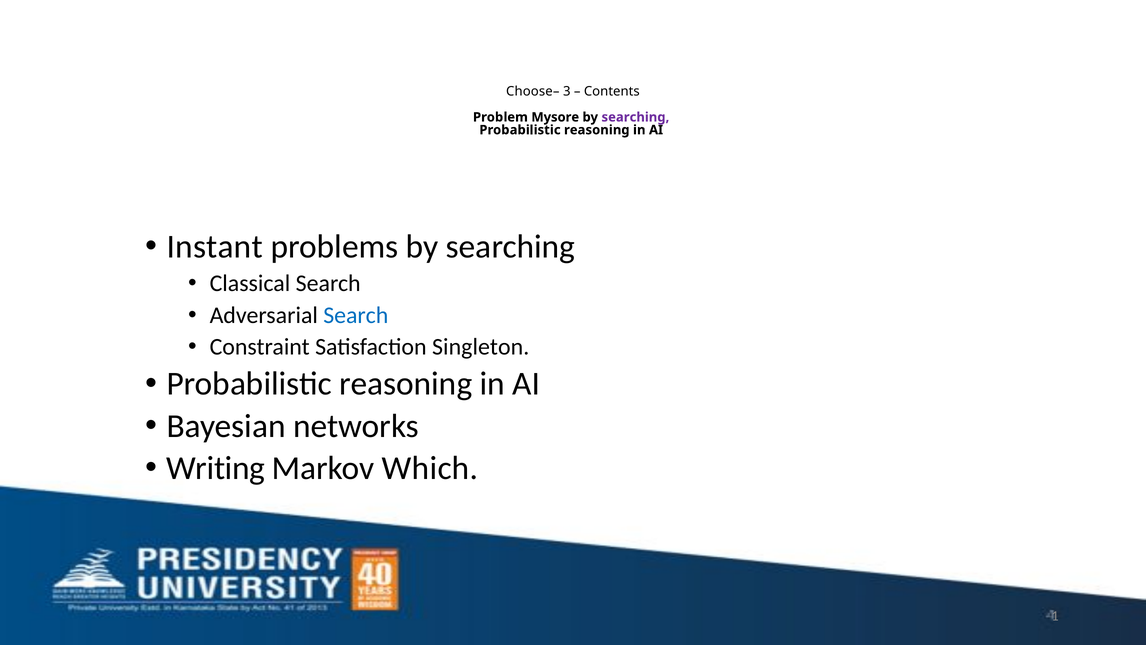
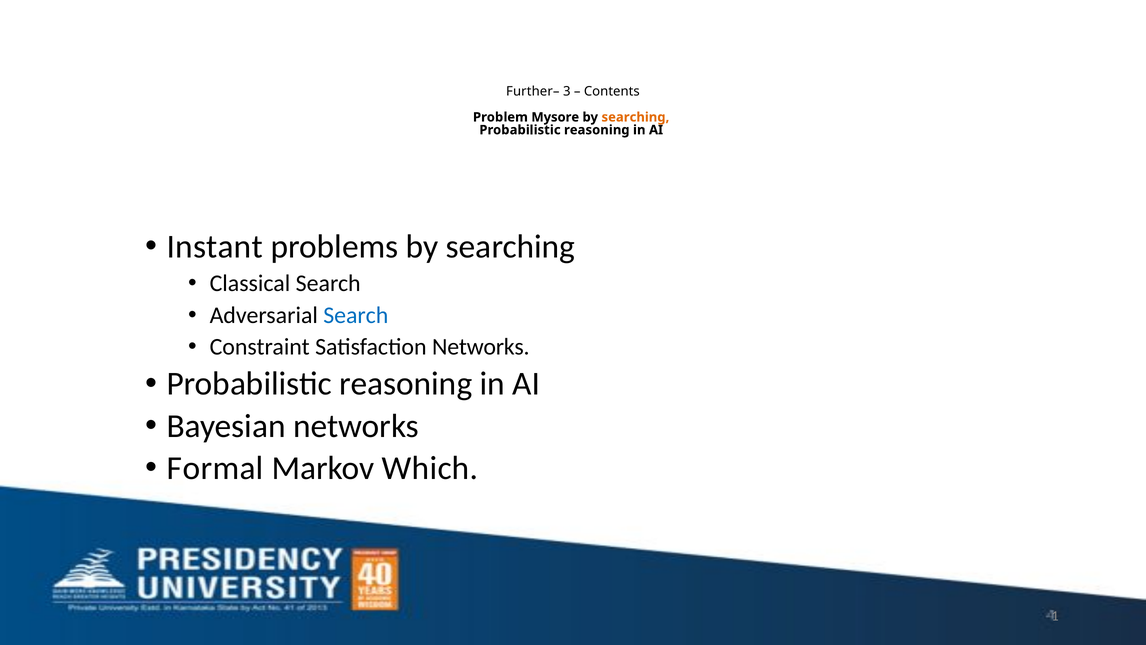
Choose–: Choose– -> Further–
searching at (635, 117) colour: purple -> orange
Satisfaction Singleton: Singleton -> Networks
Writing: Writing -> Formal
